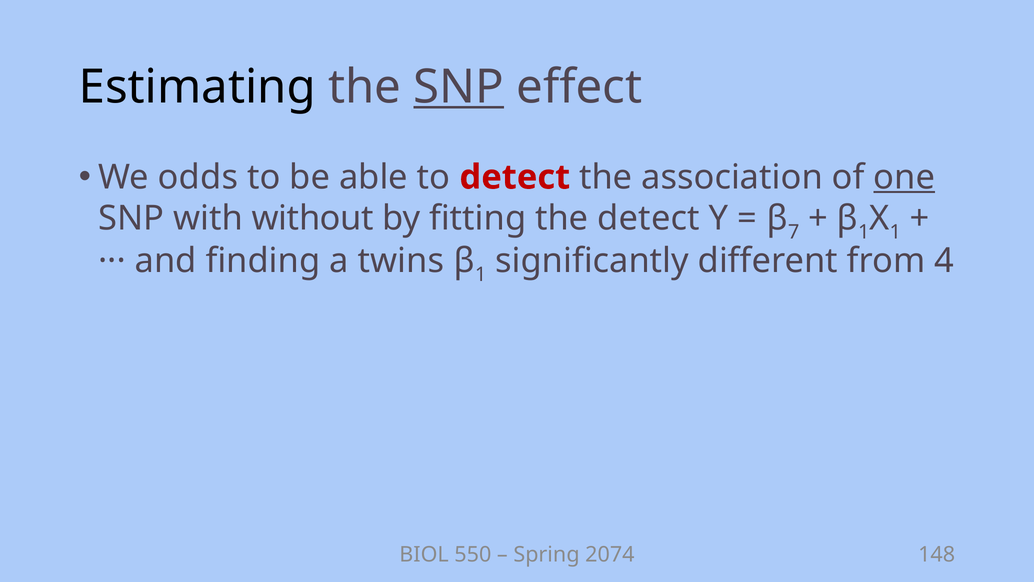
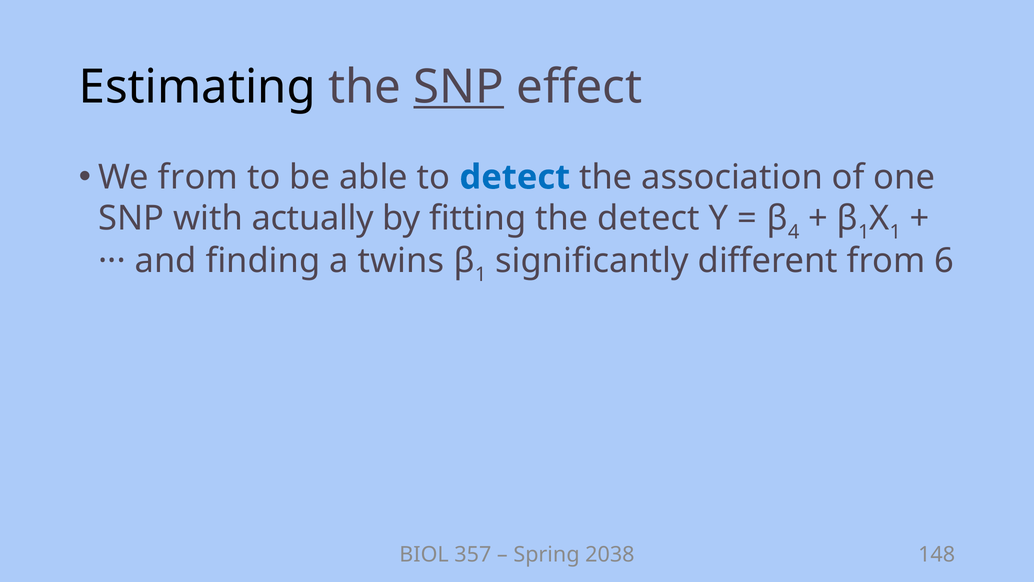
We odds: odds -> from
detect at (515, 177) colour: red -> blue
one underline: present -> none
without: without -> actually
7: 7 -> 4
4: 4 -> 6
550: 550 -> 357
2074: 2074 -> 2038
